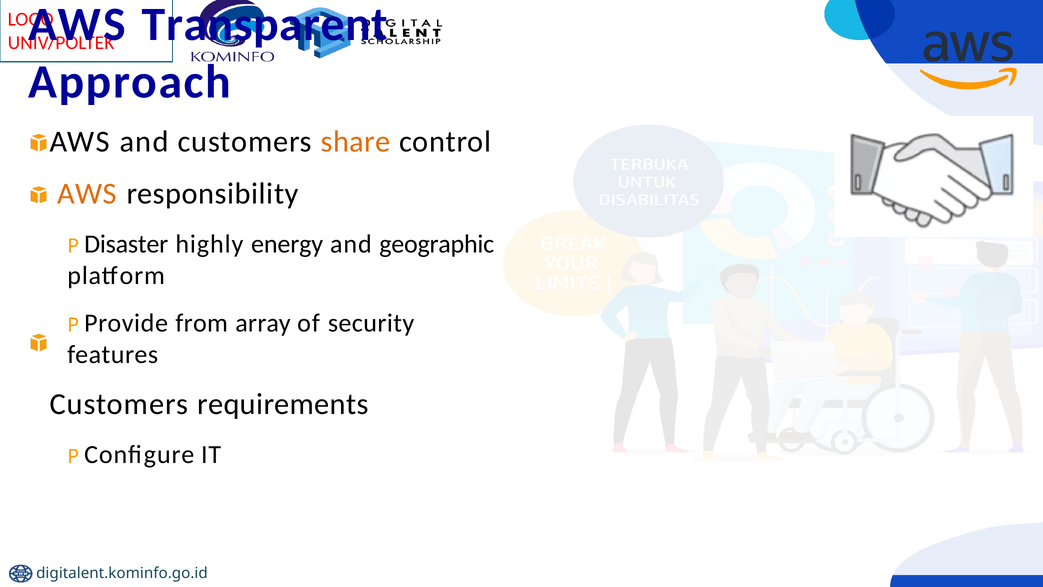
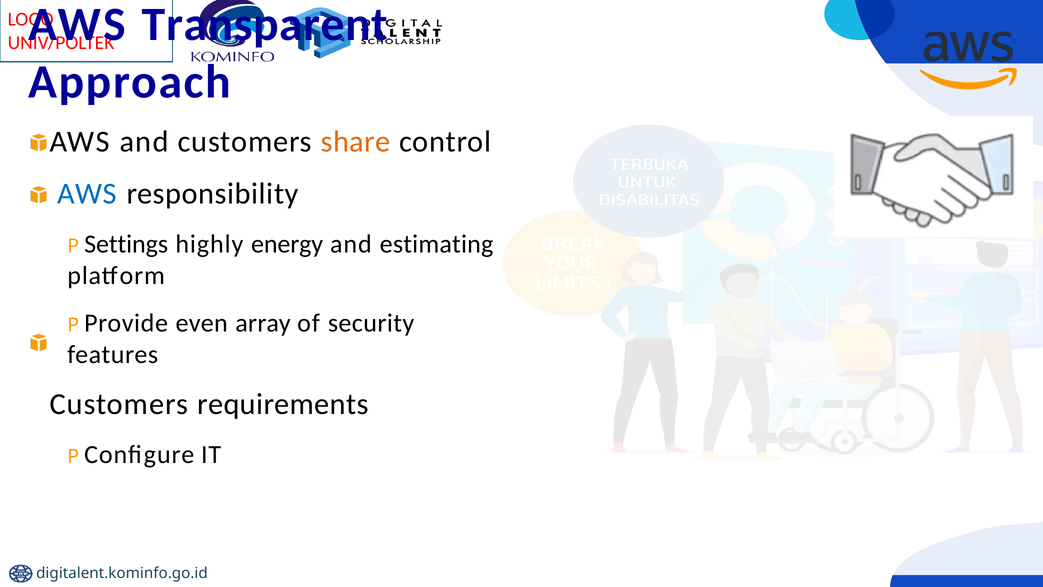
AWS at (87, 193) colour: orange -> blue
Disaster: Disaster -> Settings
geographic: geographic -> estimating
from: from -> even
